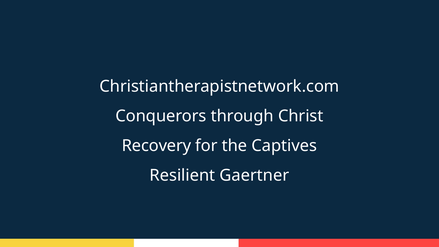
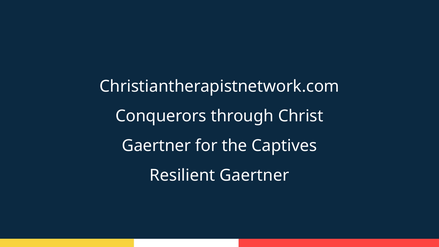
Recovery at (156, 146): Recovery -> Gaertner
